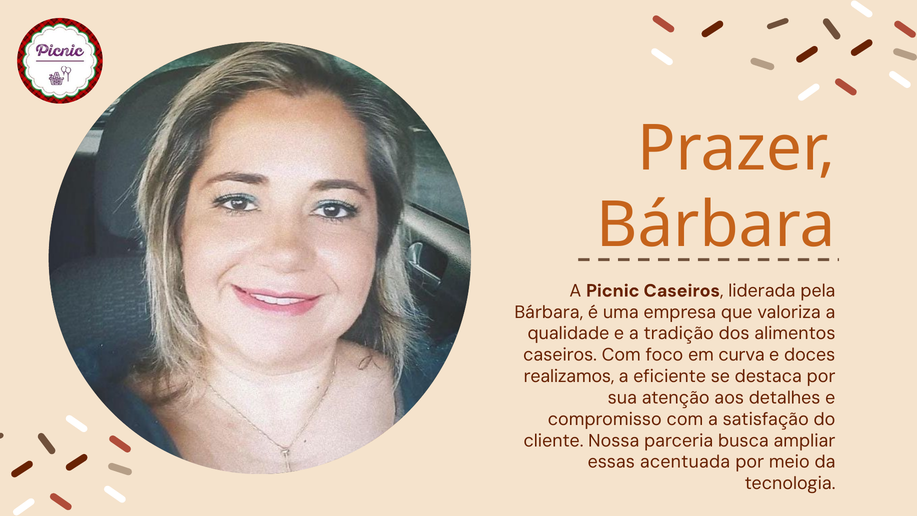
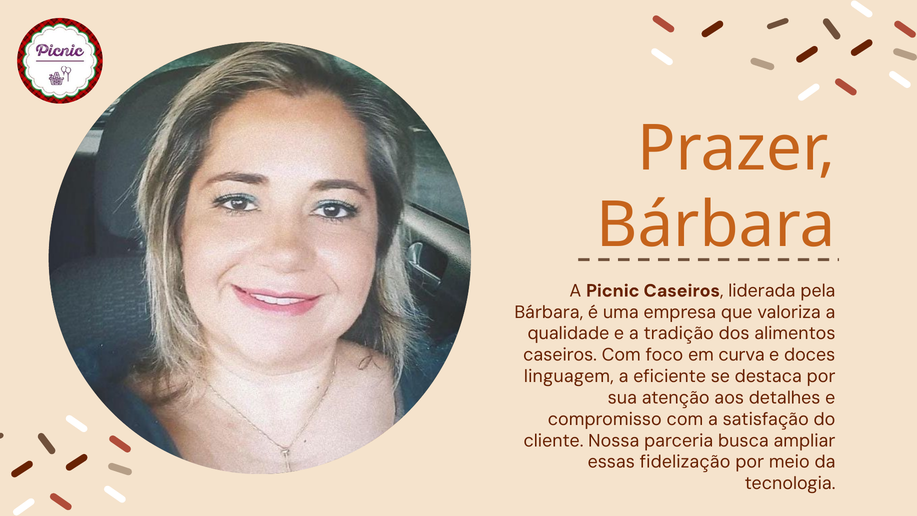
realizamos: realizamos -> linguagem
acentuada: acentuada -> fidelização
